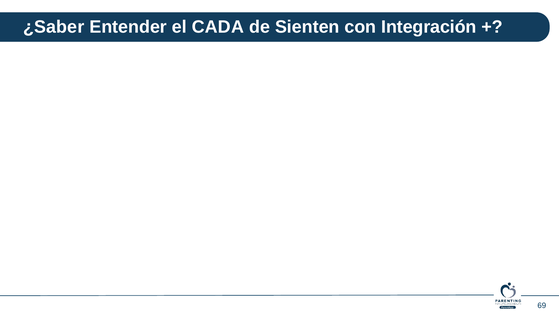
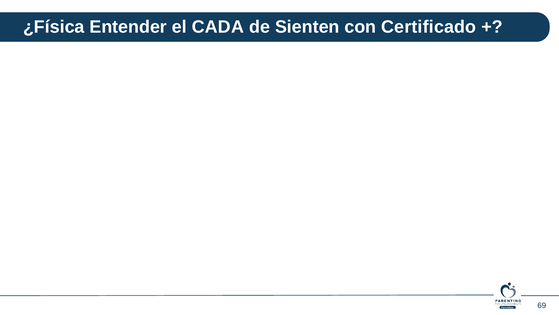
¿Saber: ¿Saber -> ¿Física
Integración: Integración -> Certificado
